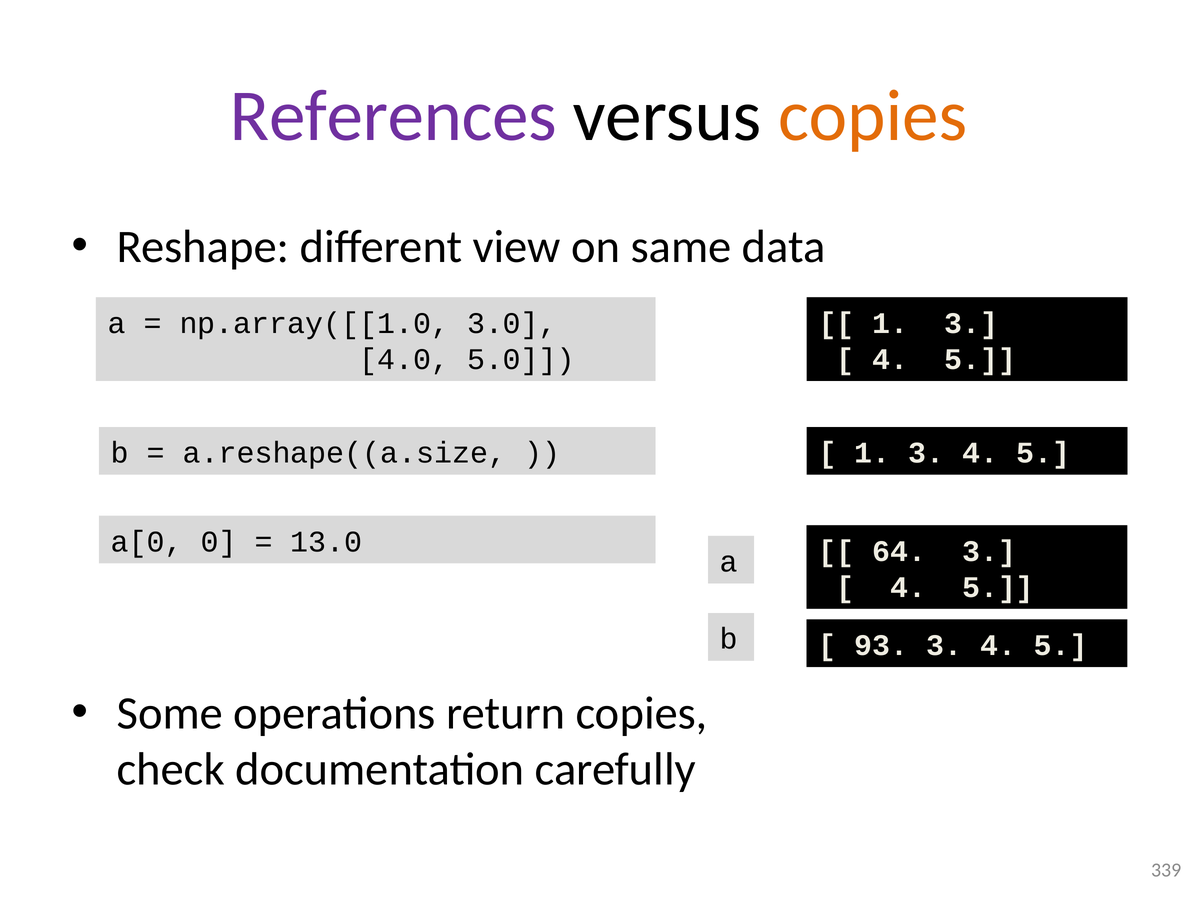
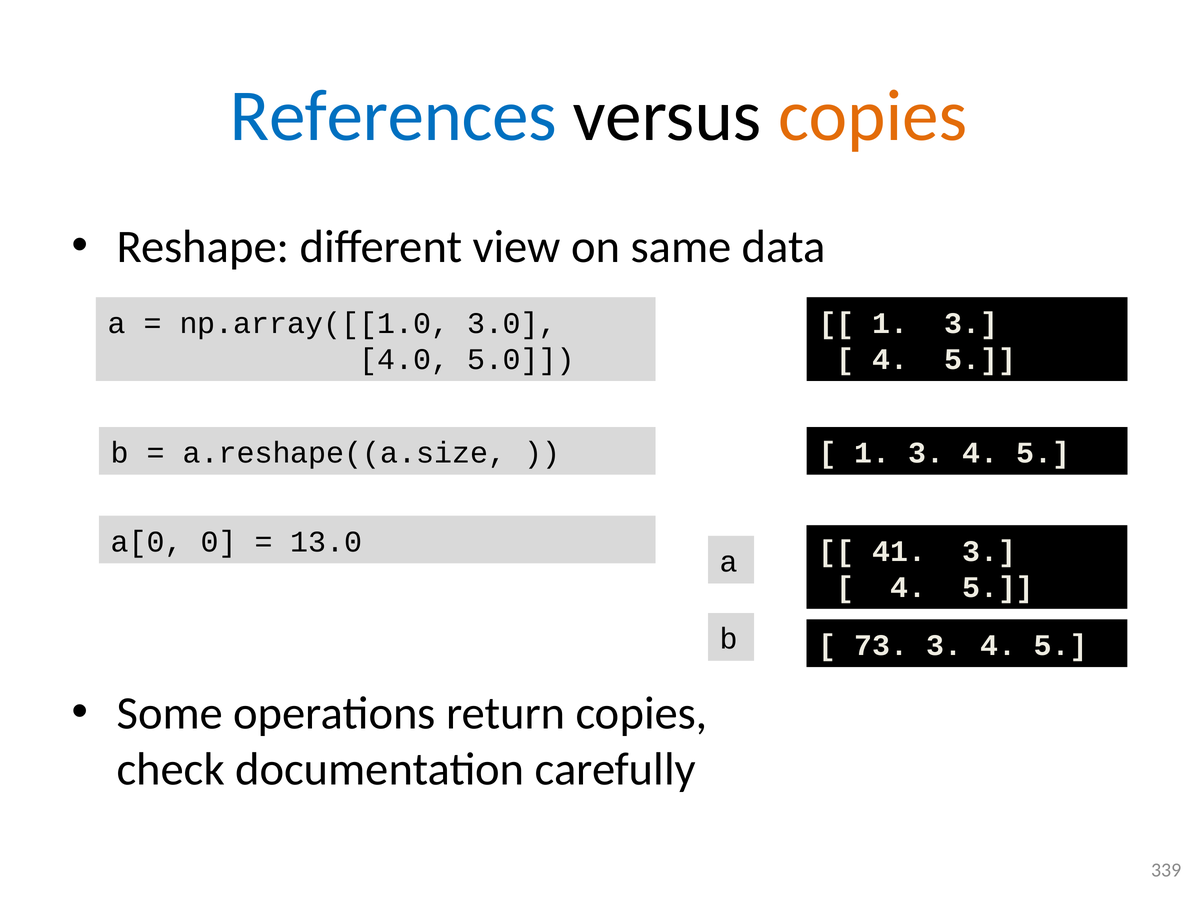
References colour: purple -> blue
64: 64 -> 41
93: 93 -> 73
